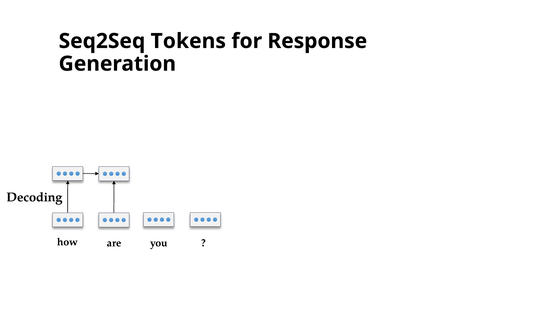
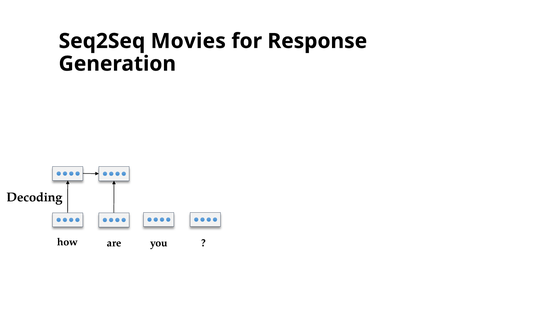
Tokens: Tokens -> Movies
